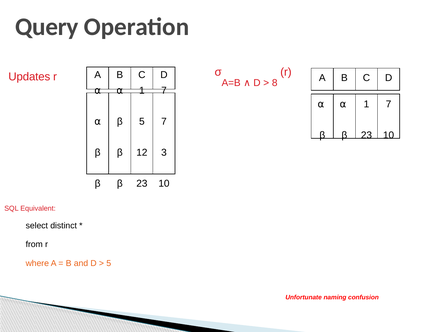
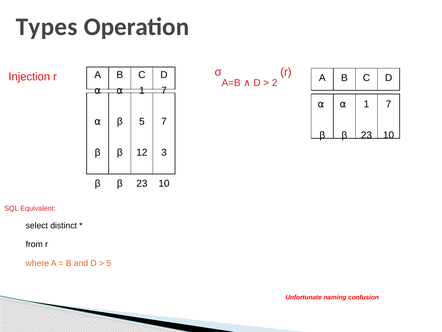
Query: Query -> Types
Updates: Updates -> Injection
8: 8 -> 2
